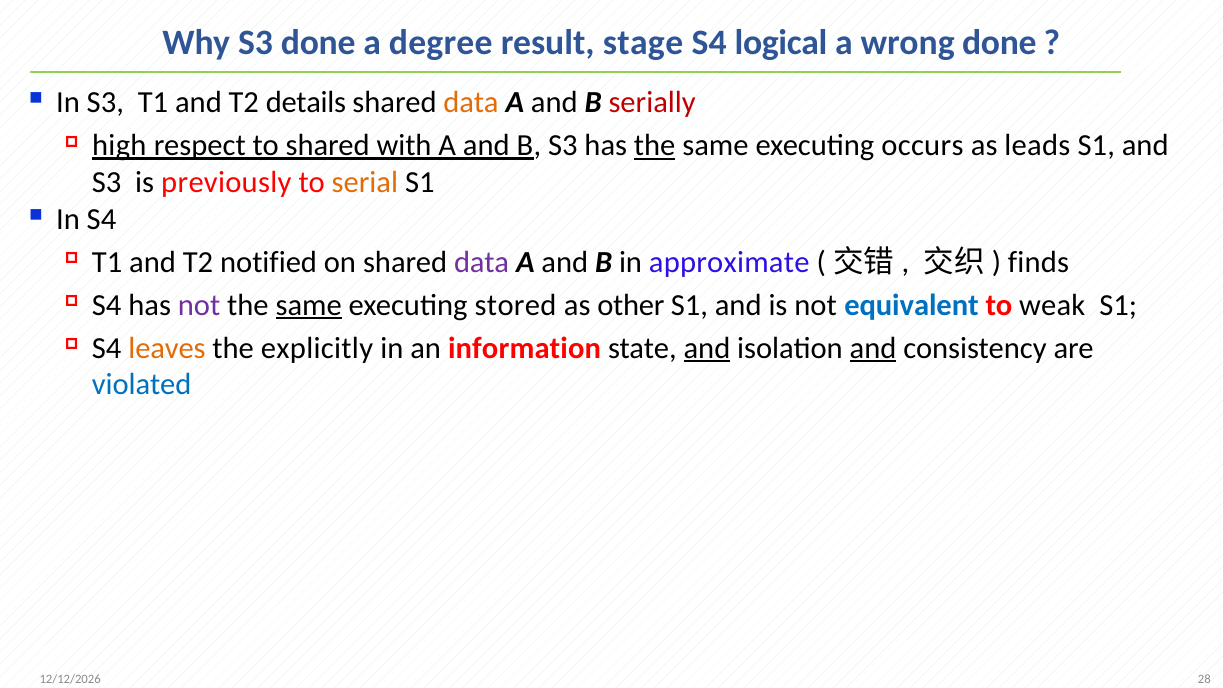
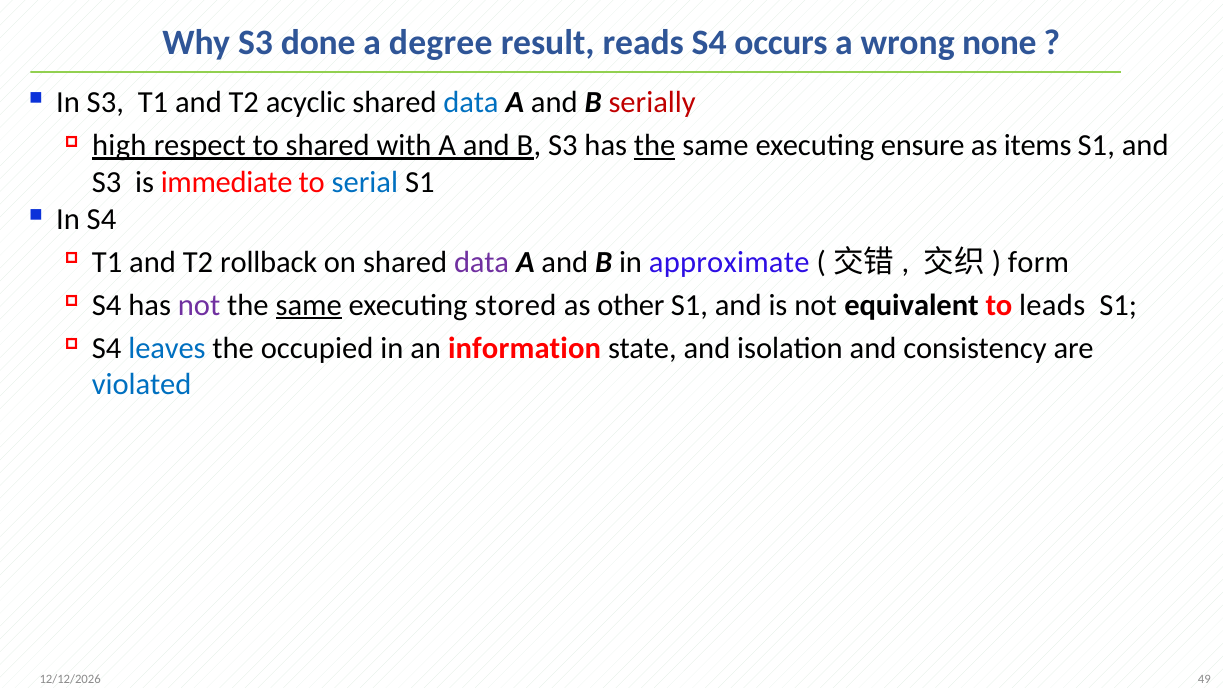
stage: stage -> reads
logical: logical -> occurs
wrong done: done -> none
details: details -> acyclic
data at (471, 103) colour: orange -> blue
occurs: occurs -> ensure
leads: leads -> items
previously: previously -> immediate
serial colour: orange -> blue
notified: notified -> rollback
finds: finds -> form
equivalent colour: blue -> black
weak: weak -> leads
leaves colour: orange -> blue
explicitly: explicitly -> occupied
and at (707, 348) underline: present -> none
and at (873, 348) underline: present -> none
28: 28 -> 49
